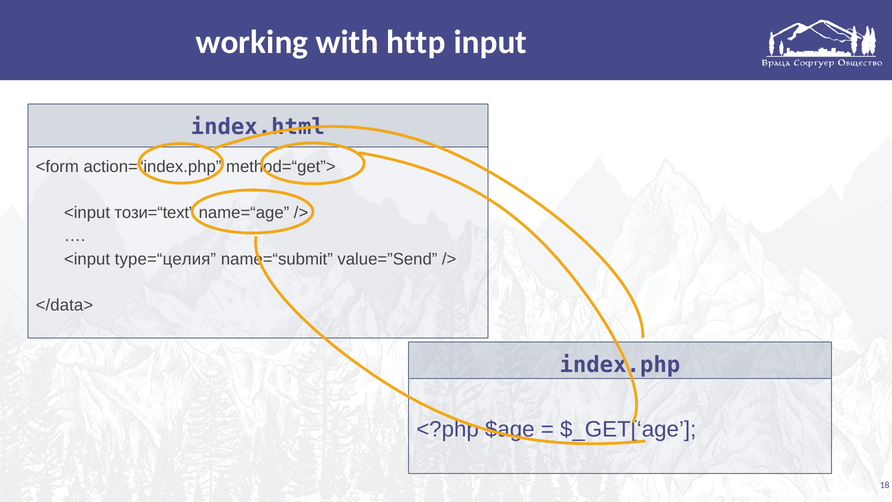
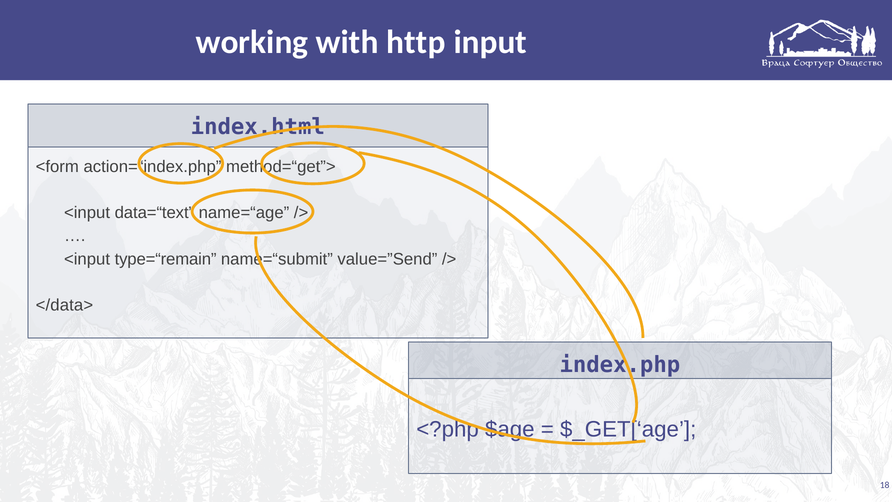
този=“text: този=“text -> data=“text
type=“целия: type=“целия -> type=“remain
